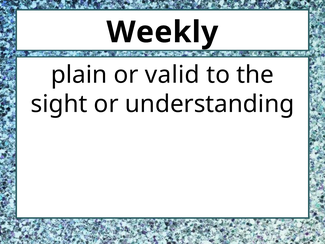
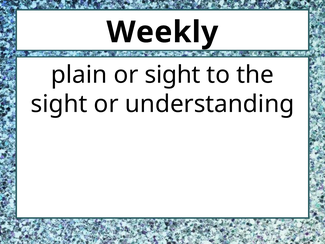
or valid: valid -> sight
